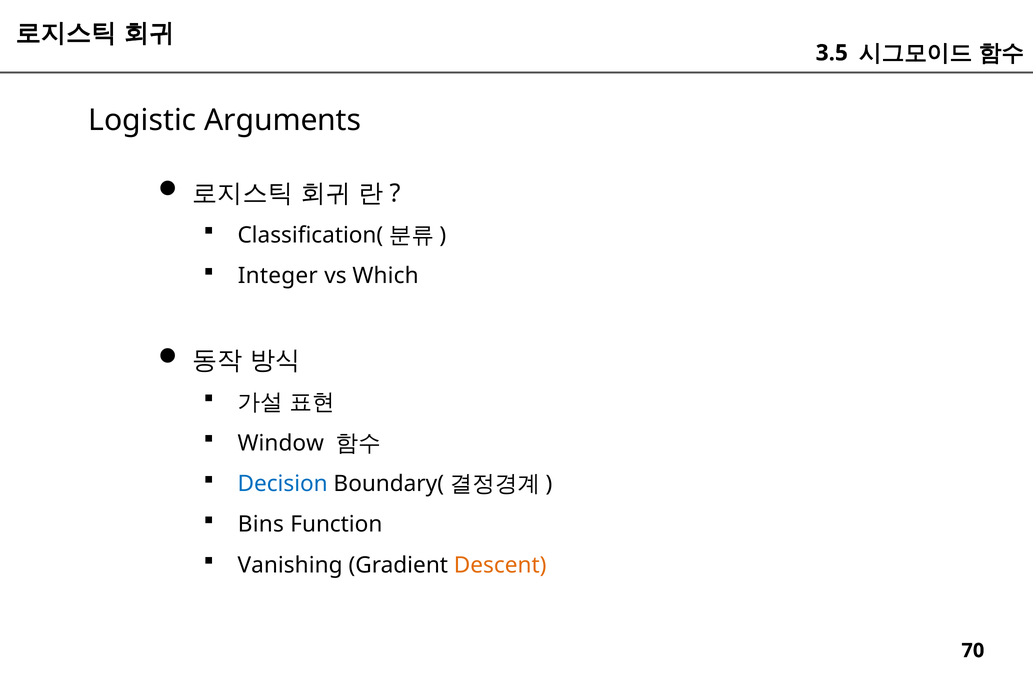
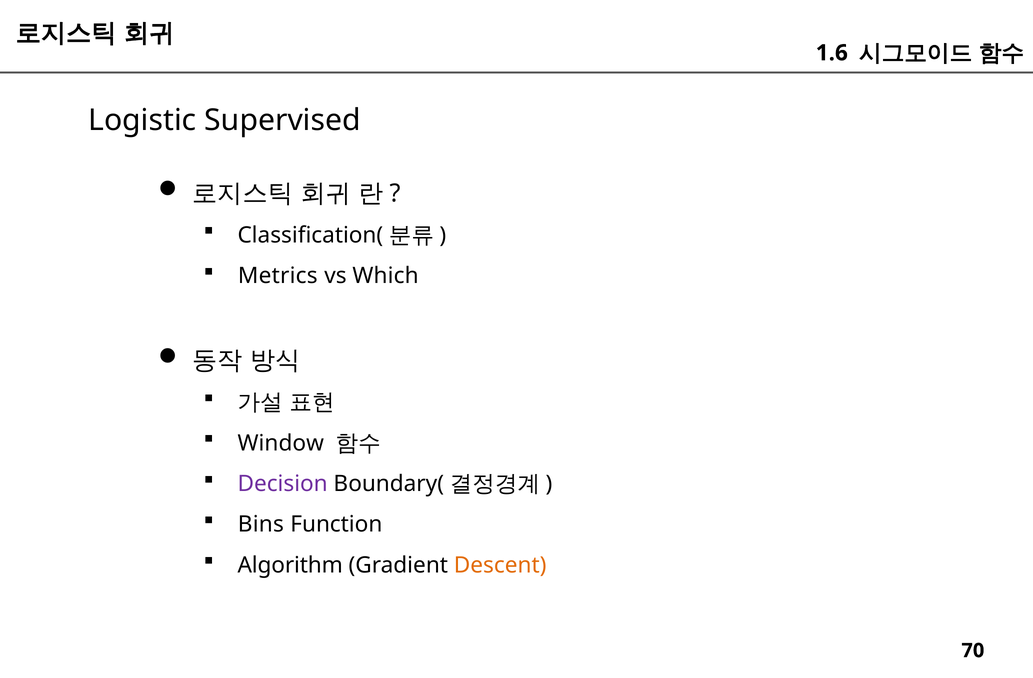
3.5: 3.5 -> 1.6
Arguments: Arguments -> Supervised
Integer: Integer -> Metrics
Decision colour: blue -> purple
Vanishing: Vanishing -> Algorithm
